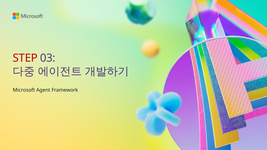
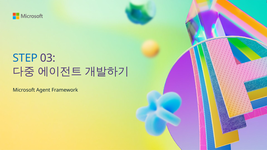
STEP colour: red -> blue
